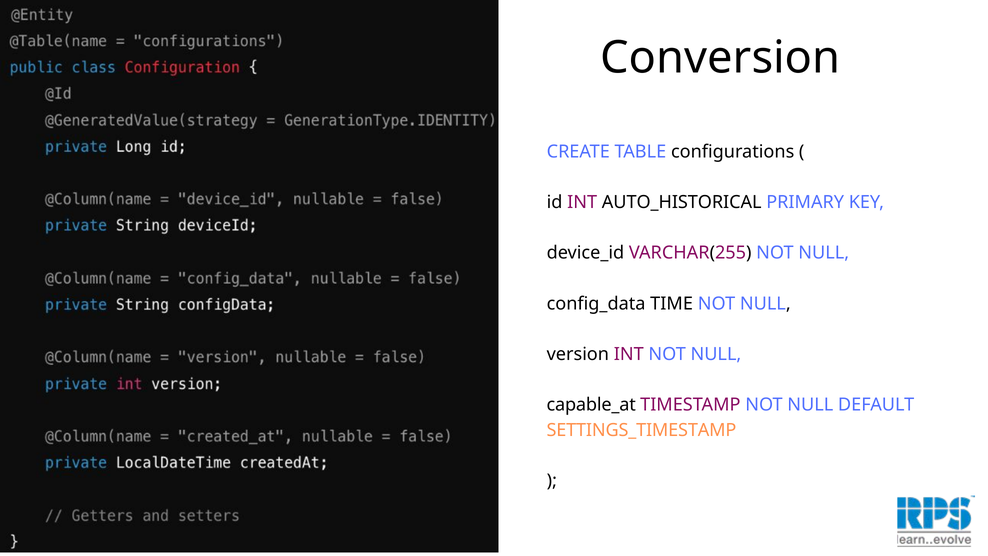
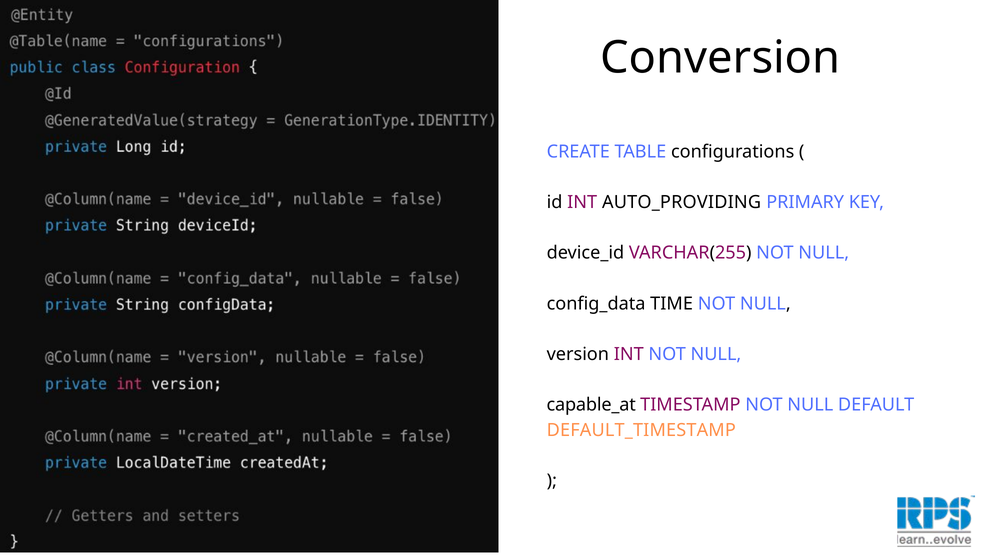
AUTO_HISTORICAL: AUTO_HISTORICAL -> AUTO_PROVIDING
SETTINGS_TIMESTAMP: SETTINGS_TIMESTAMP -> DEFAULT_TIMESTAMP
